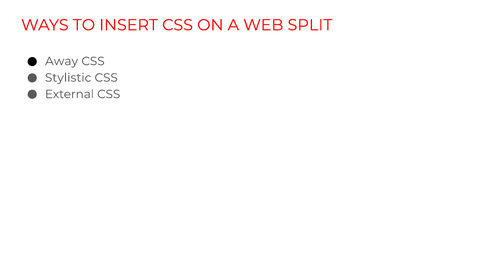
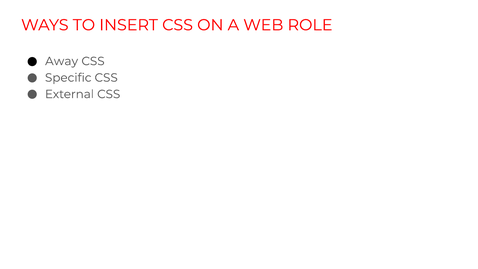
SPLIT: SPLIT -> ROLE
Stylistic: Stylistic -> Specific
